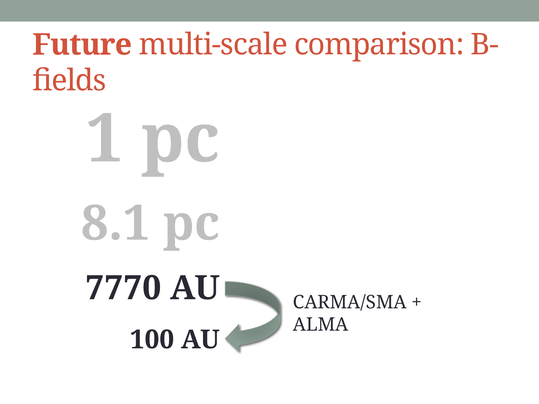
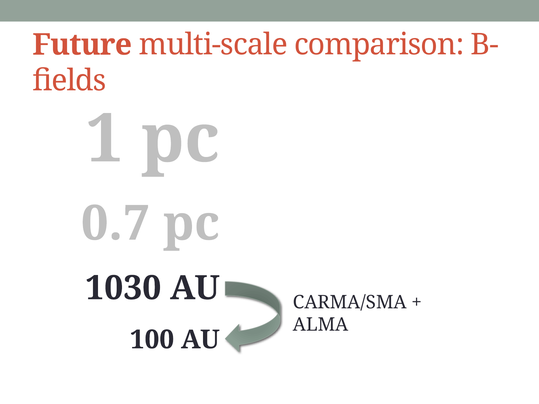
8.1: 8.1 -> 0.7
7770: 7770 -> 1030
